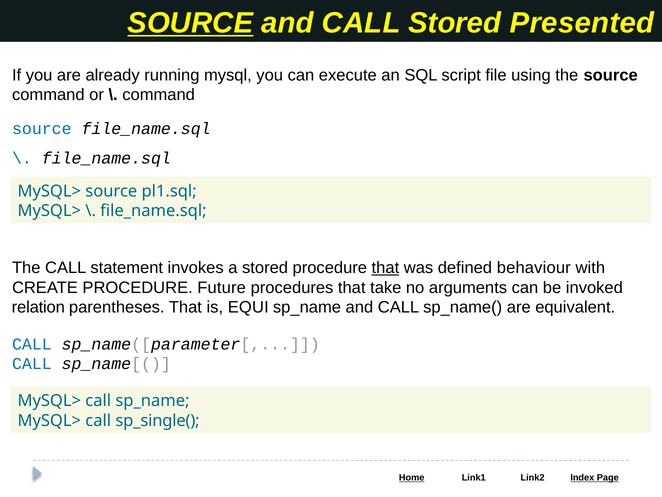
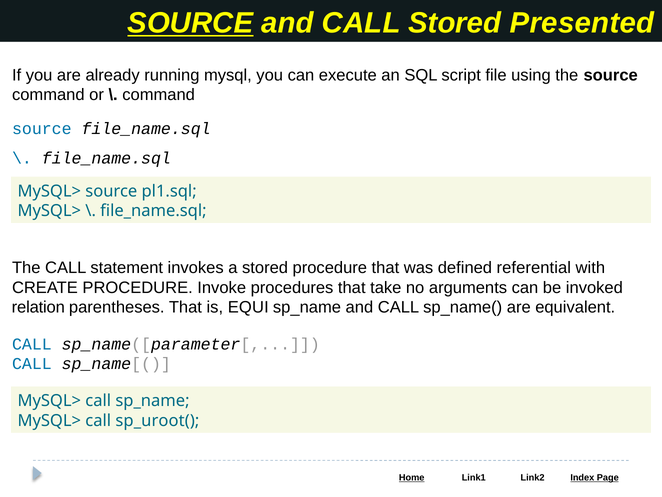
that at (385, 267) underline: present -> none
behaviour: behaviour -> referential
Future: Future -> Invoke
sp_single(: sp_single( -> sp_uroot(
